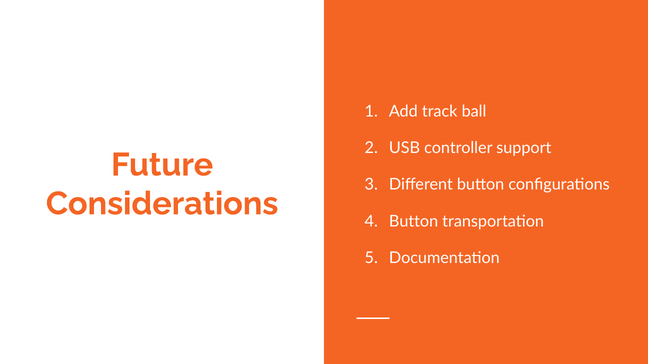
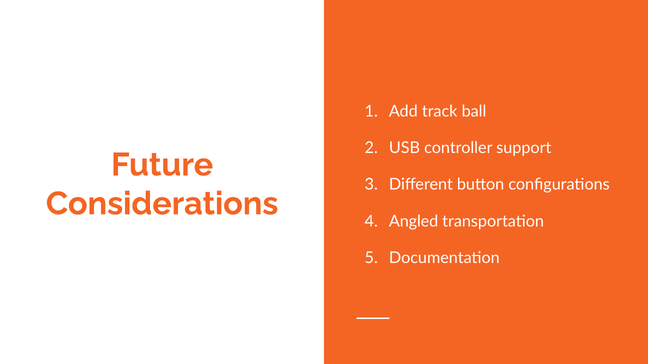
Button at (414, 222): Button -> Angled
